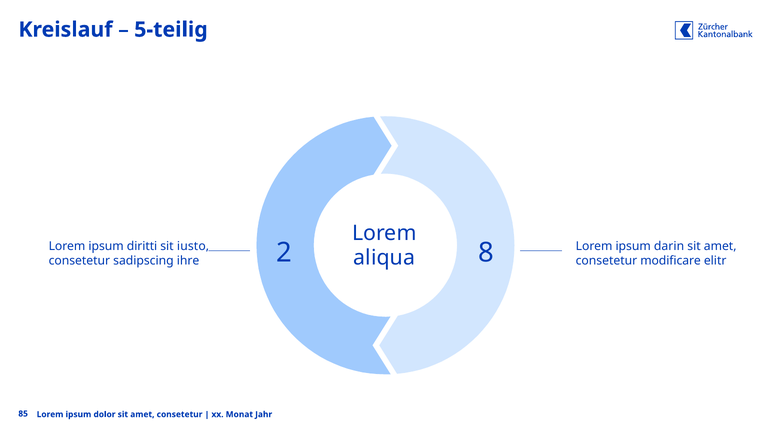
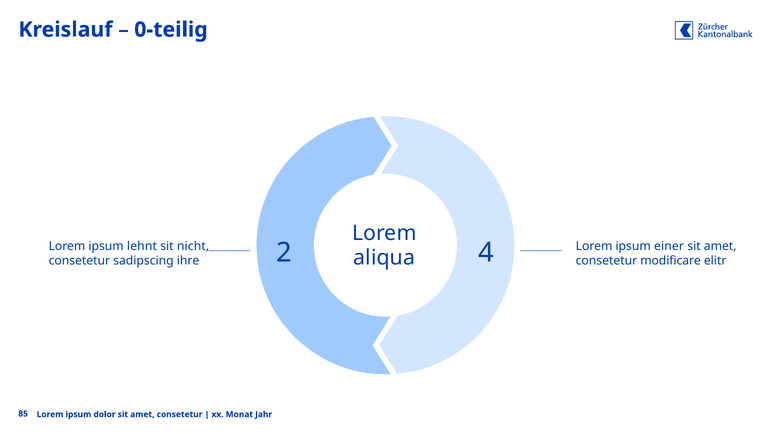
5-teilig: 5-teilig -> 0-teilig
diritti: diritti -> lehnt
iusto: iusto -> nicht
darin: darin -> einer
8: 8 -> 4
